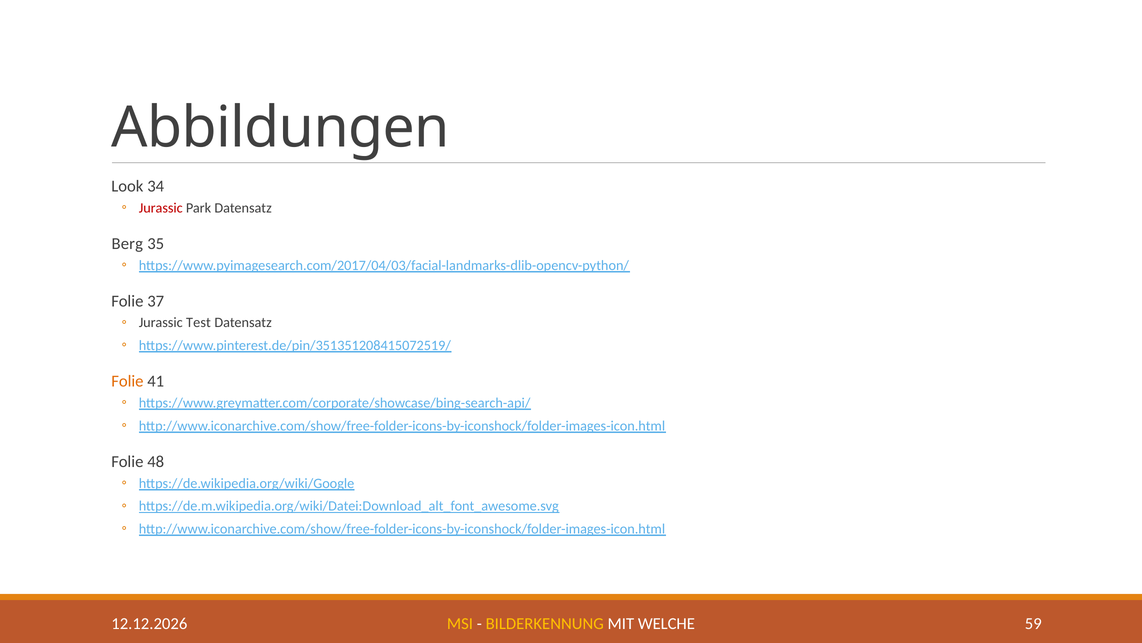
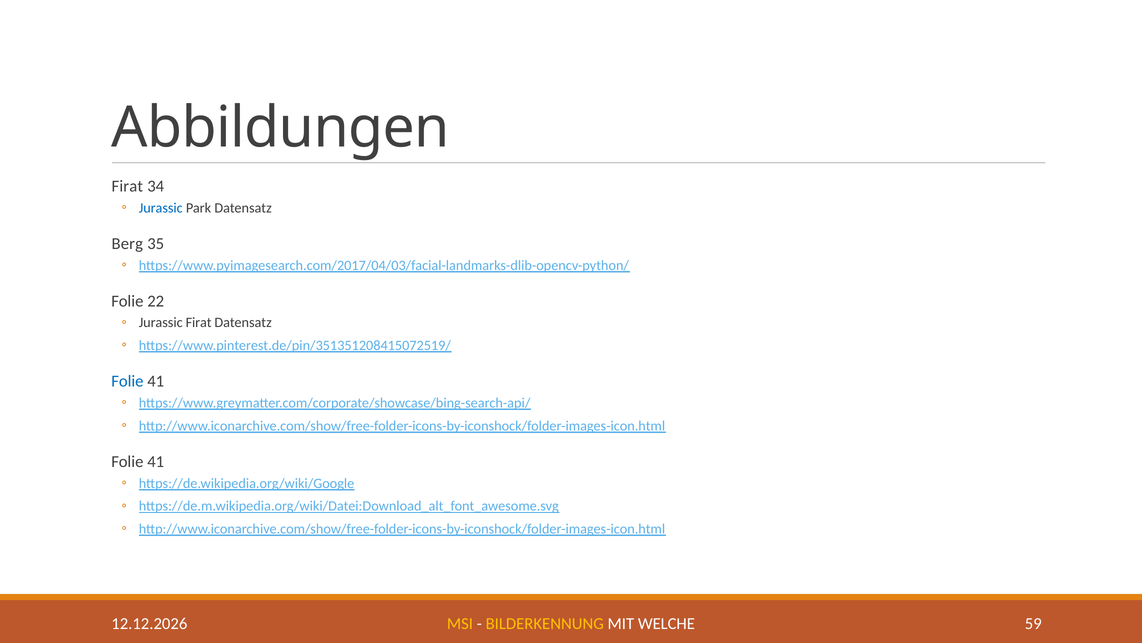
Look at (127, 186): Look -> Firat
Jurassic at (161, 208) colour: red -> blue
37: 37 -> 22
Jurassic Test: Test -> Firat
Folie at (127, 381) colour: orange -> blue
48 at (156, 461): 48 -> 41
